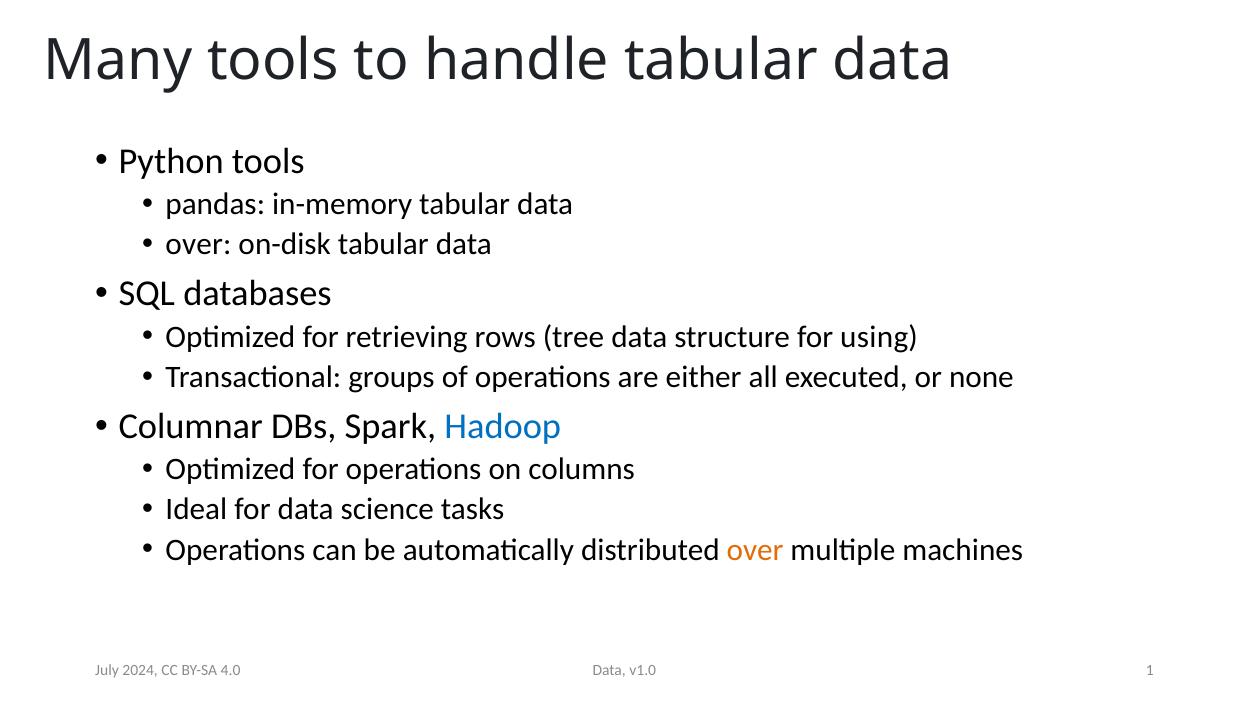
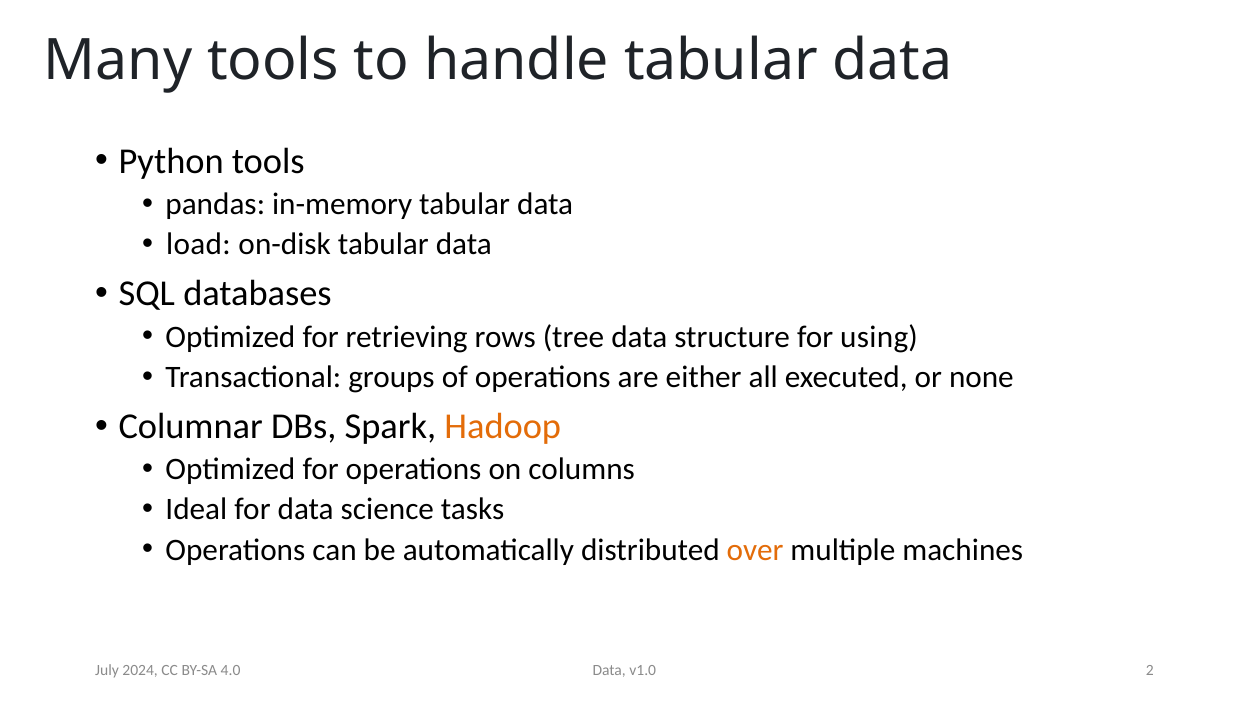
over at (198, 245): over -> load
Hadoop colour: blue -> orange
1: 1 -> 2
